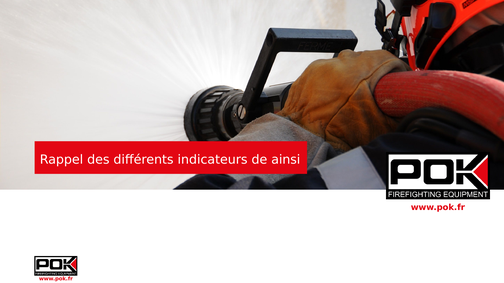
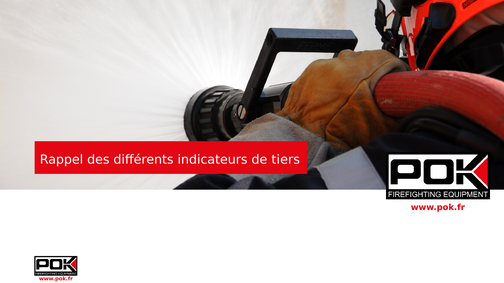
ainsi: ainsi -> tiers
